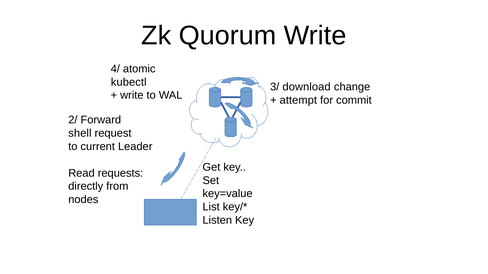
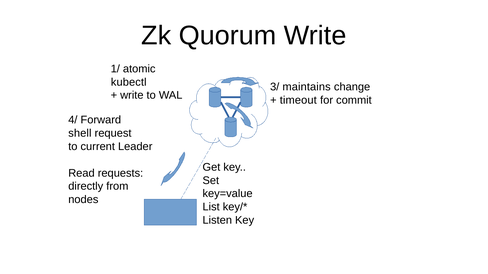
4/: 4/ -> 1/
download: download -> maintains
attempt: attempt -> timeout
2/: 2/ -> 4/
